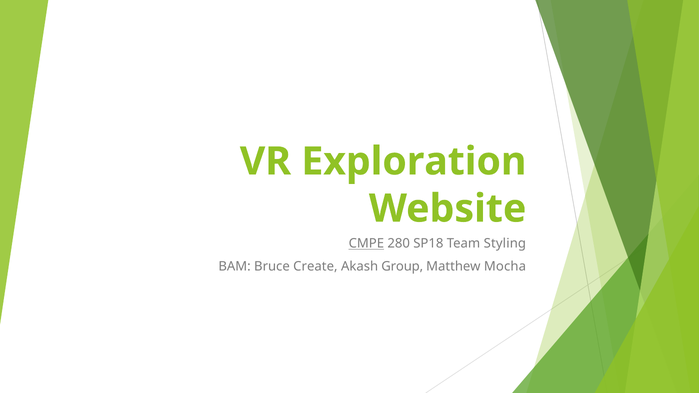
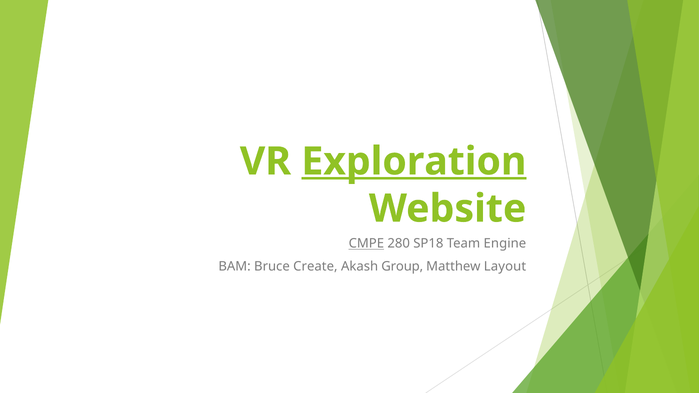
Exploration underline: none -> present
Styling: Styling -> Engine
Mocha: Mocha -> Layout
